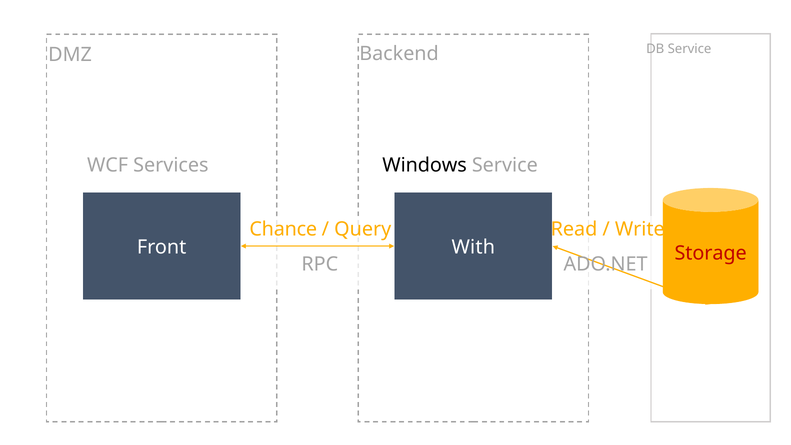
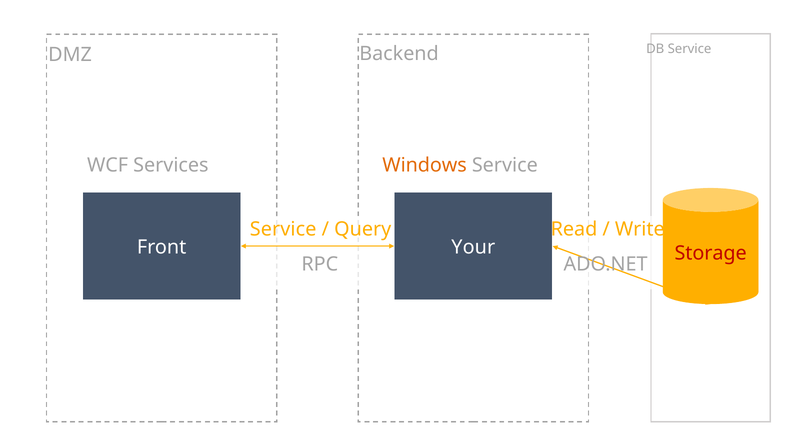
Windows colour: black -> orange
Chance at (283, 229): Chance -> Service
With: With -> Your
